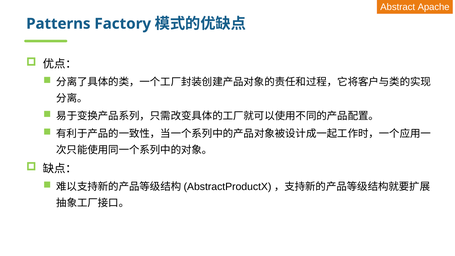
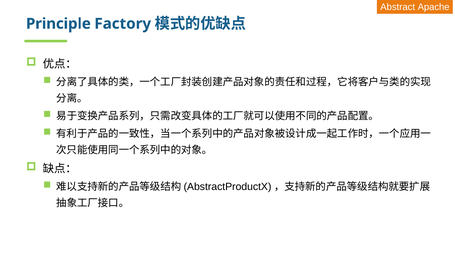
Patterns: Patterns -> Principle
